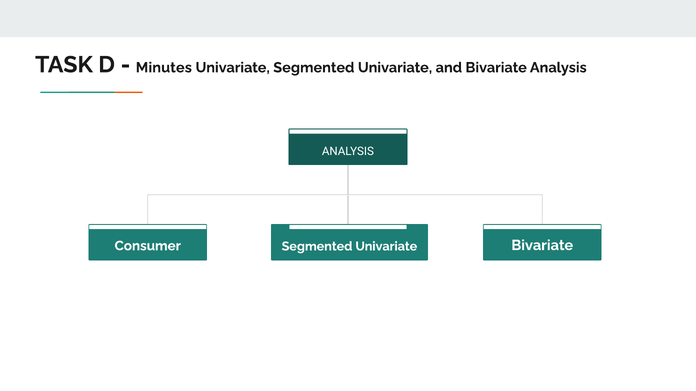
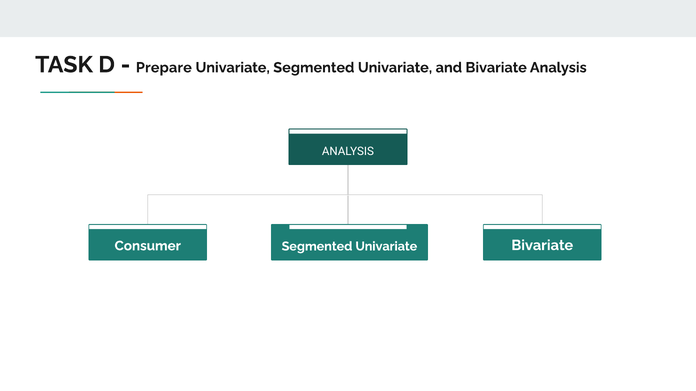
Minutes: Minutes -> Prepare
